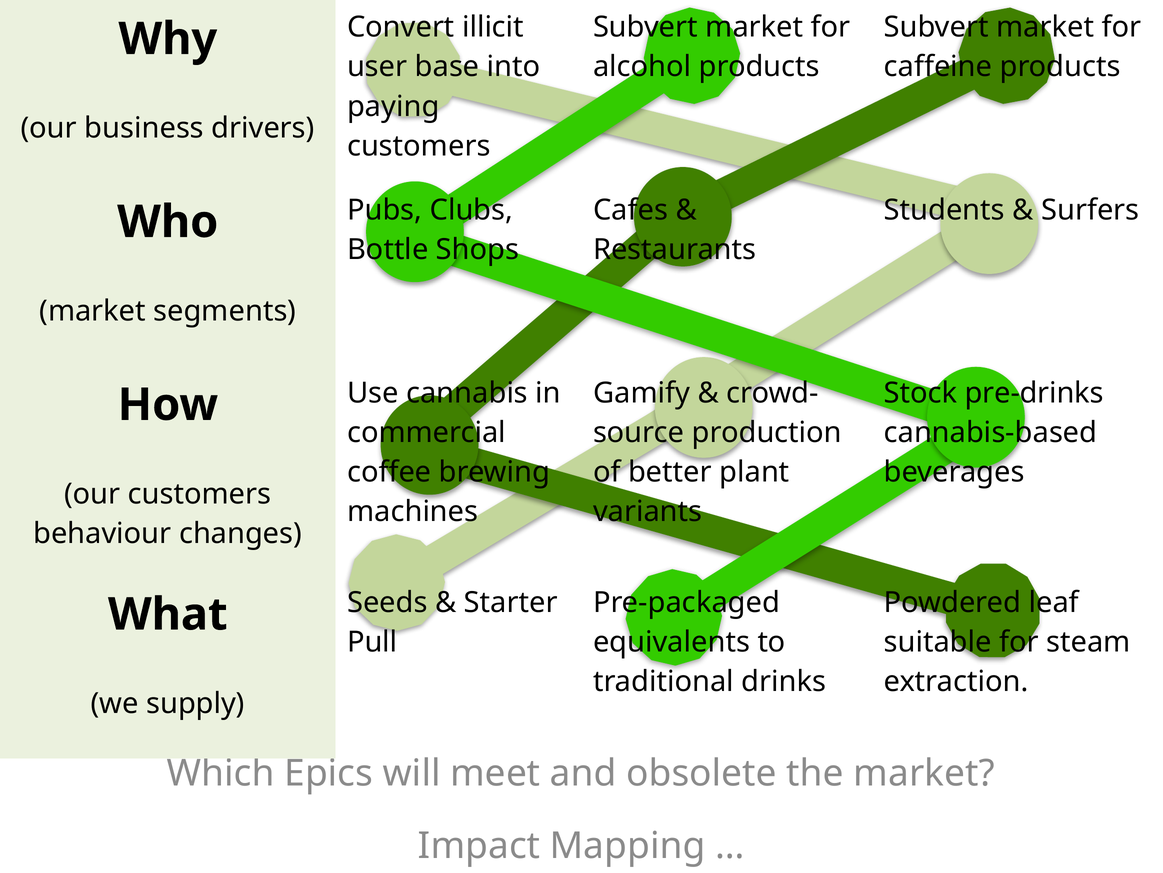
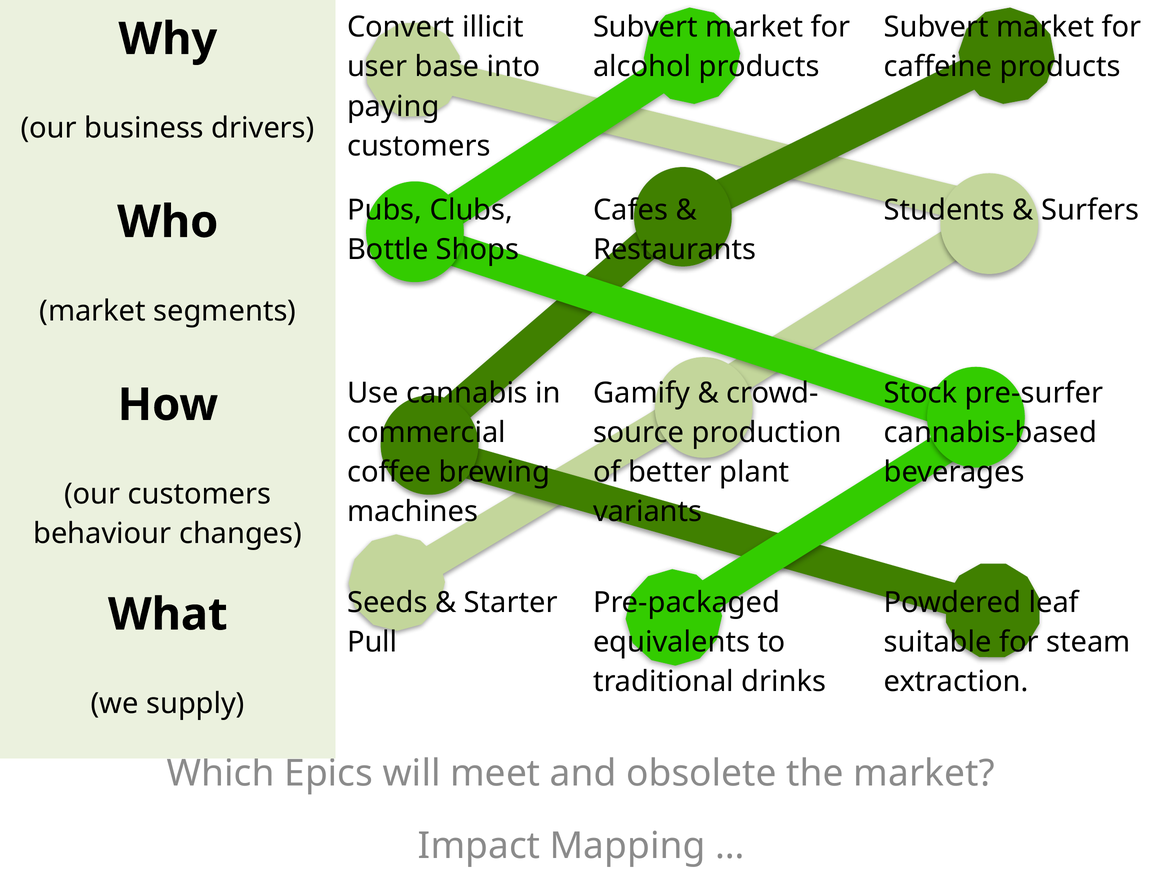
pre-drinks: pre-drinks -> pre-surfer
